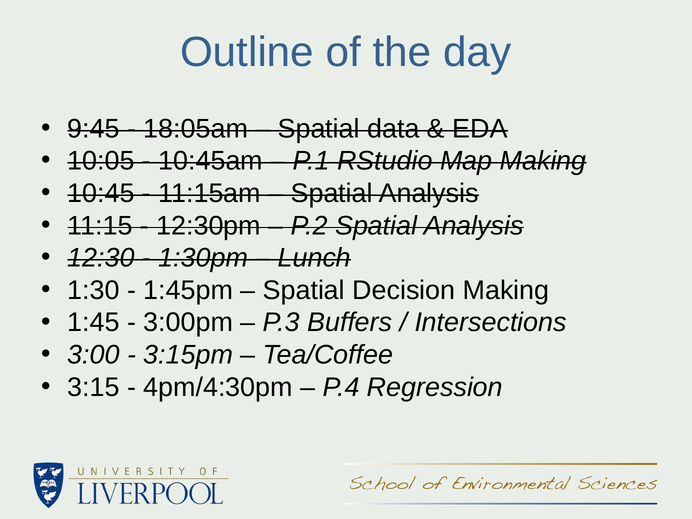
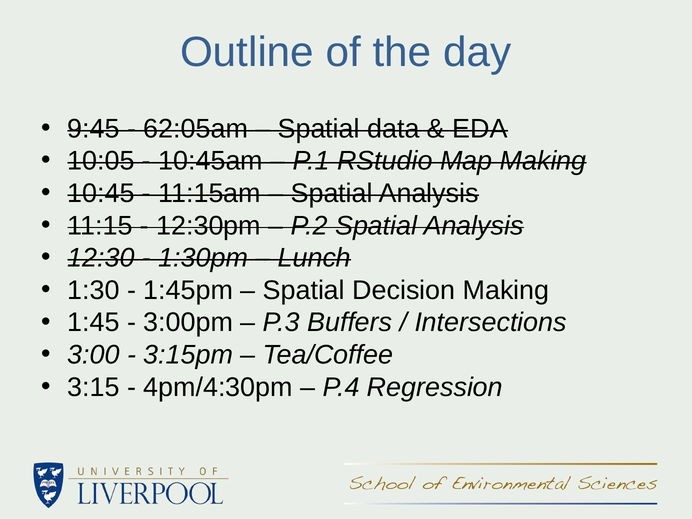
18:05am: 18:05am -> 62:05am
